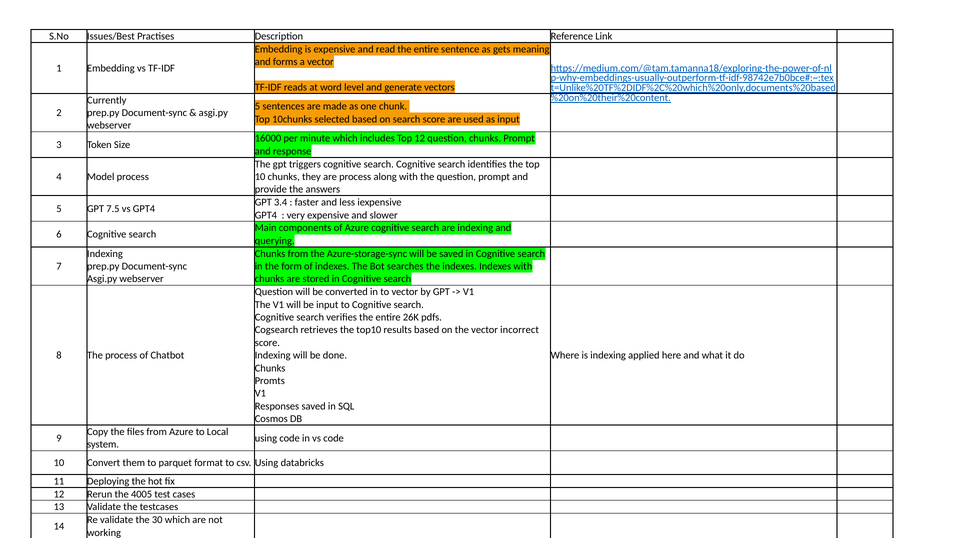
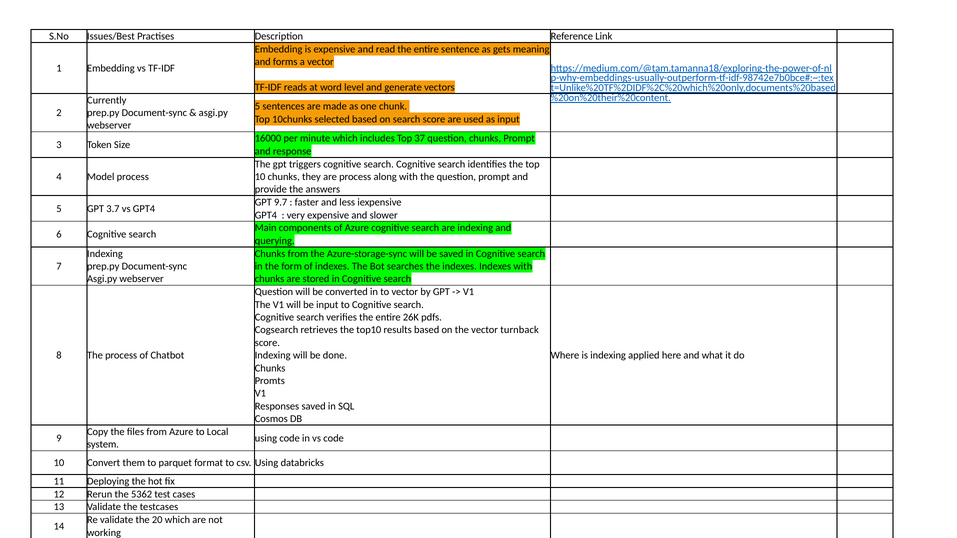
Top 12: 12 -> 37
3.4: 3.4 -> 9.7
7.5: 7.5 -> 3.7
incorrect: incorrect -> turnback
4005: 4005 -> 5362
30: 30 -> 20
